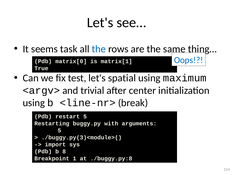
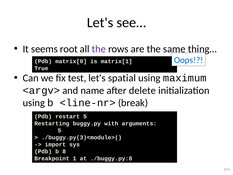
task: task -> root
the at (99, 49) colour: blue -> purple
trivial: trivial -> name
center: center -> delete
